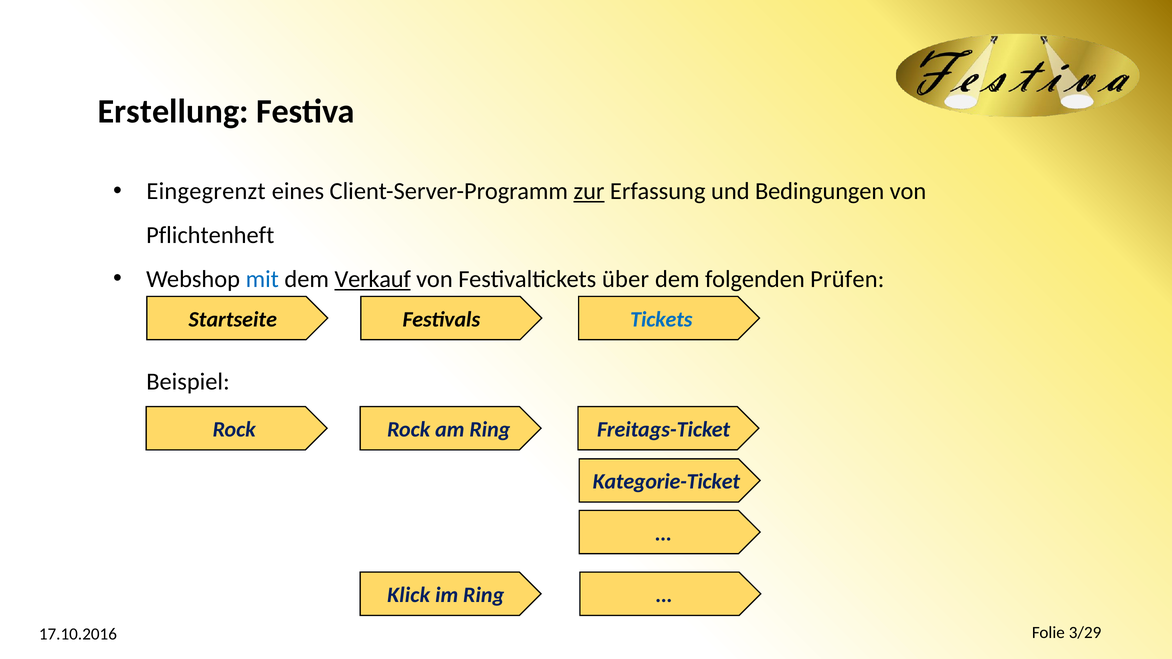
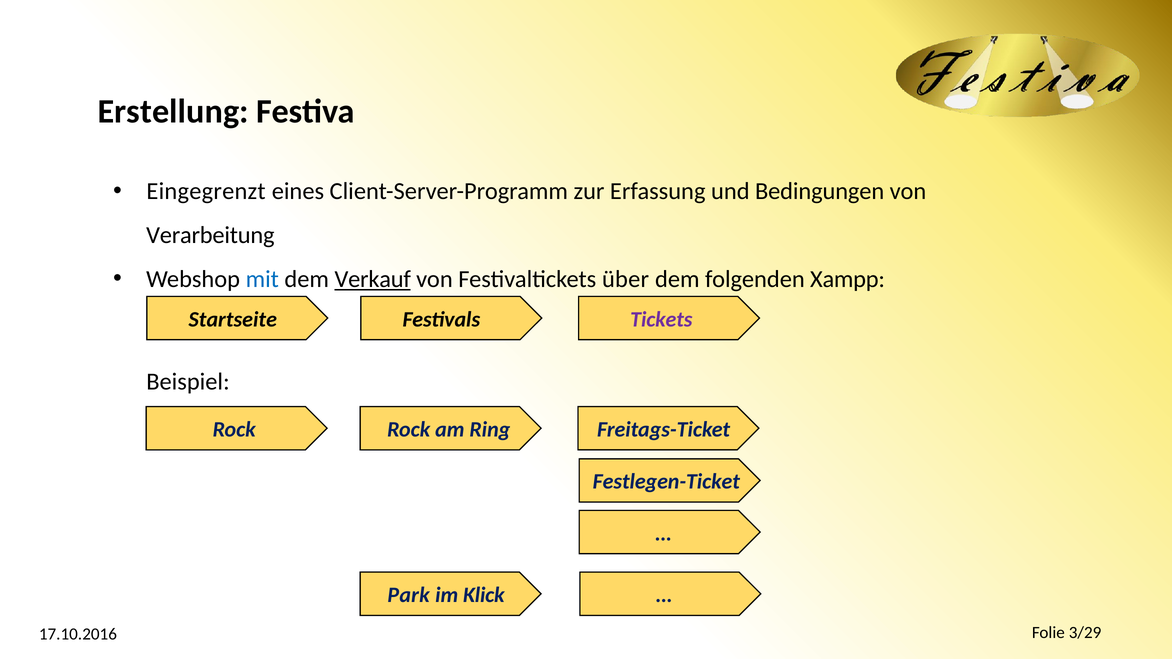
zur underline: present -> none
Pflichtenheft: Pflichtenheft -> Verarbeitung
Prüfen: Prüfen -> Xampp
Tickets colour: blue -> purple
Kategorie-Ticket: Kategorie-Ticket -> Festlegen-Ticket
Klick: Klick -> Park
im Ring: Ring -> Klick
